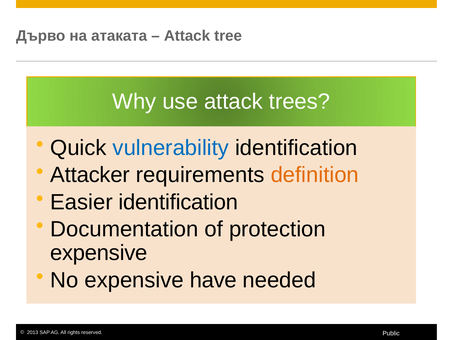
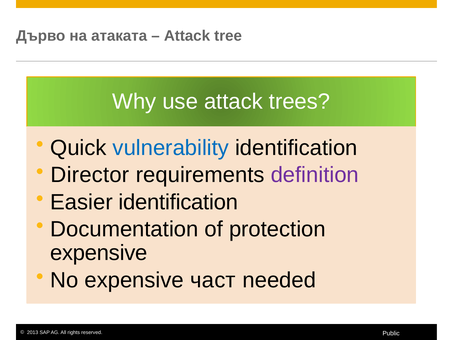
Attacker: Attacker -> Director
definition colour: orange -> purple
have: have -> част
